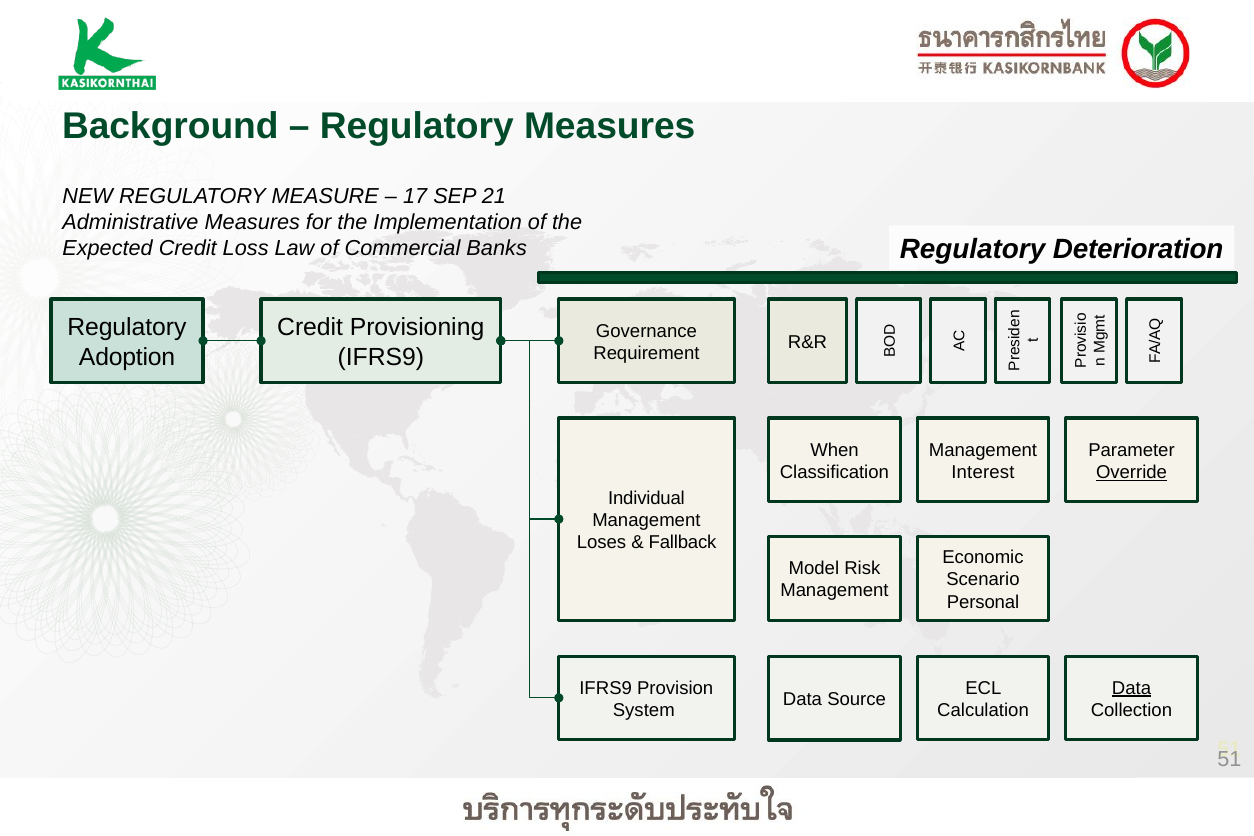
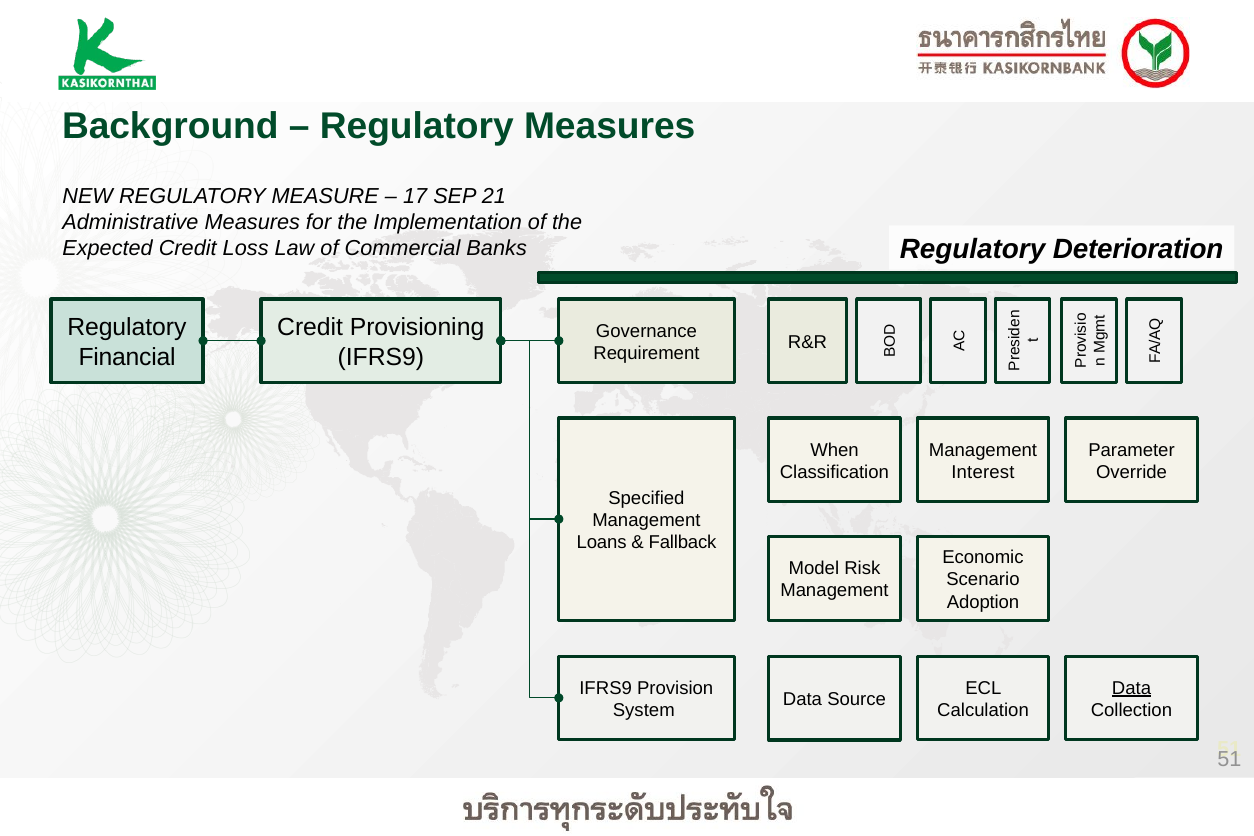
Adoption: Adoption -> Financial
Override underline: present -> none
Individual: Individual -> Specified
Loses: Loses -> Loans
Personal: Personal -> Adoption
